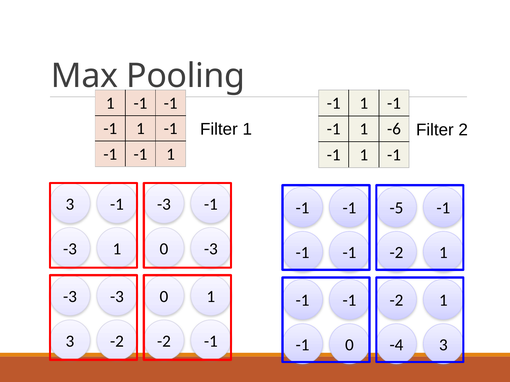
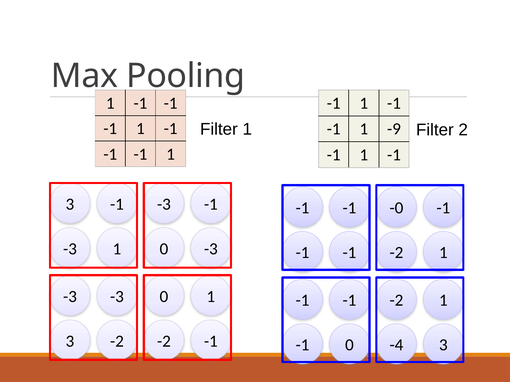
-6: -6 -> -9
-5: -5 -> -0
